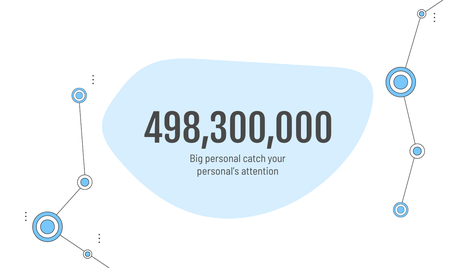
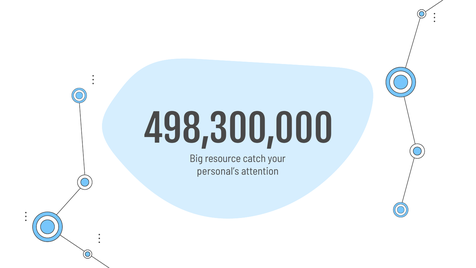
personal: personal -> resource
